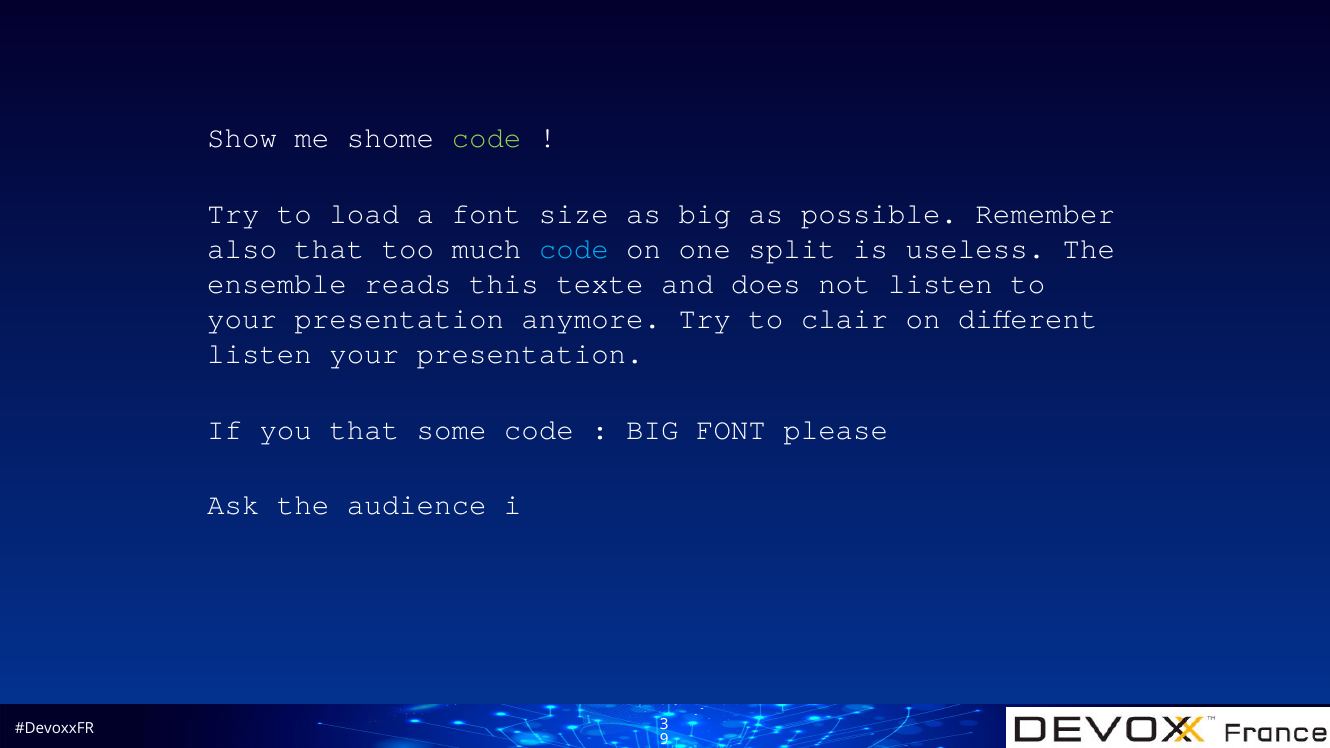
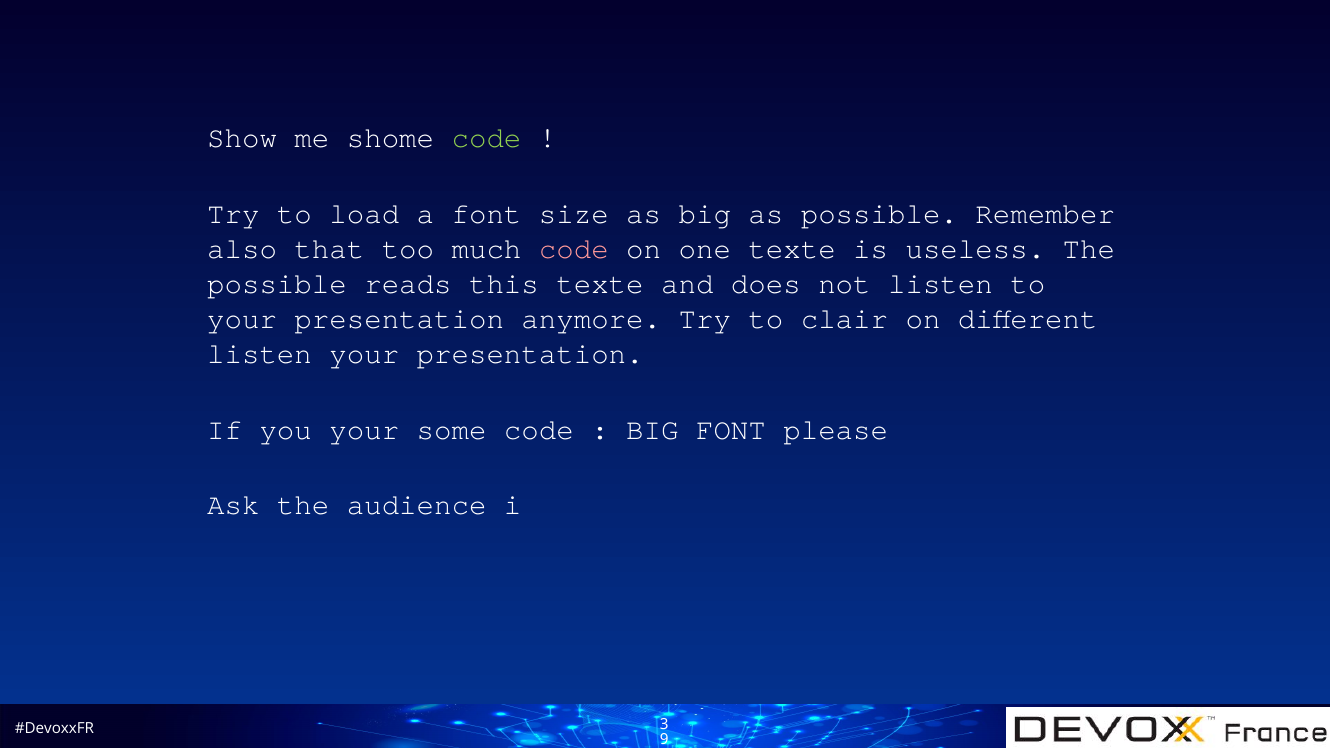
code at (574, 249) colour: light blue -> pink
one split: split -> texte
ensemble at (277, 284): ensemble -> possible
you that: that -> your
